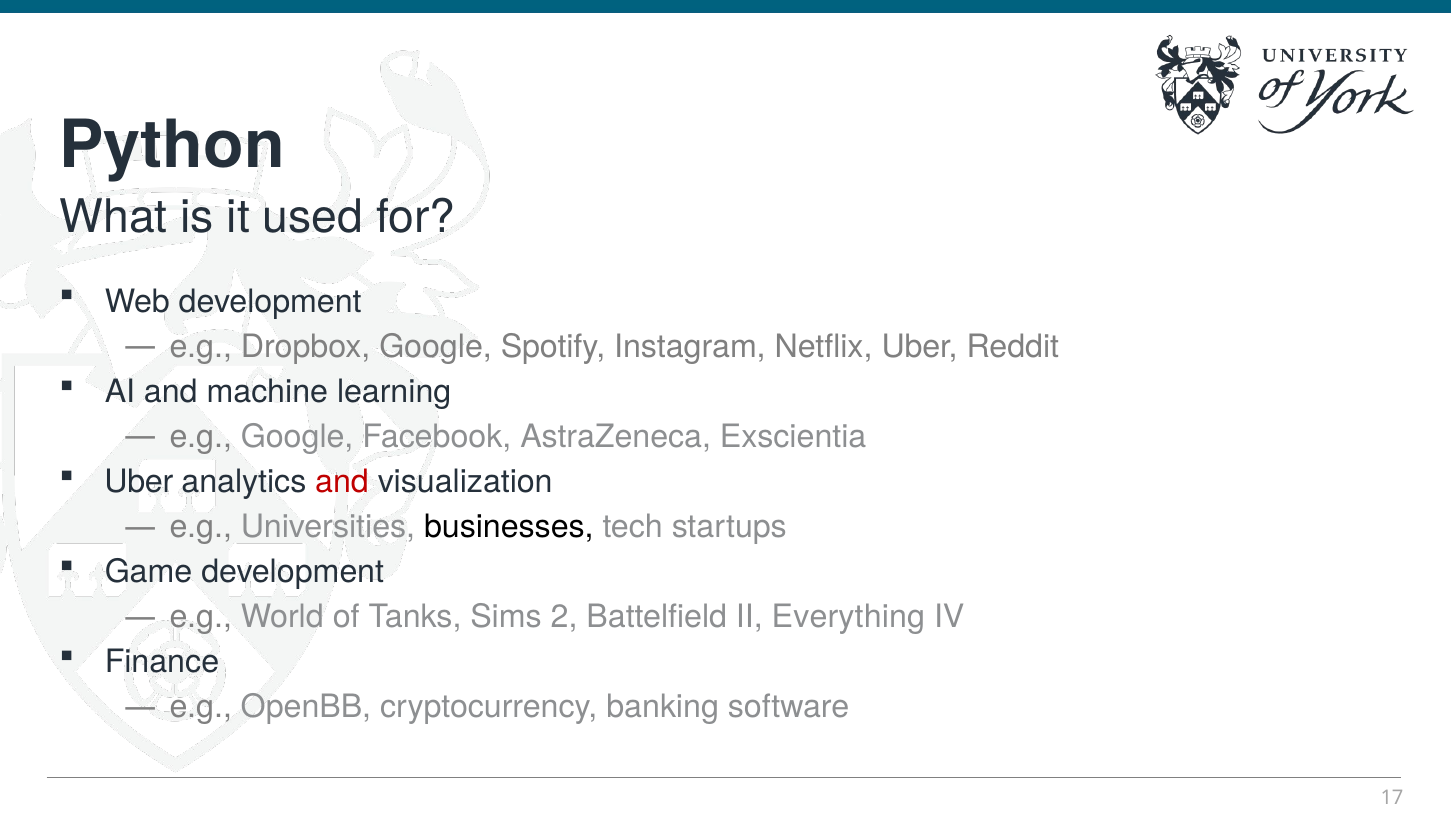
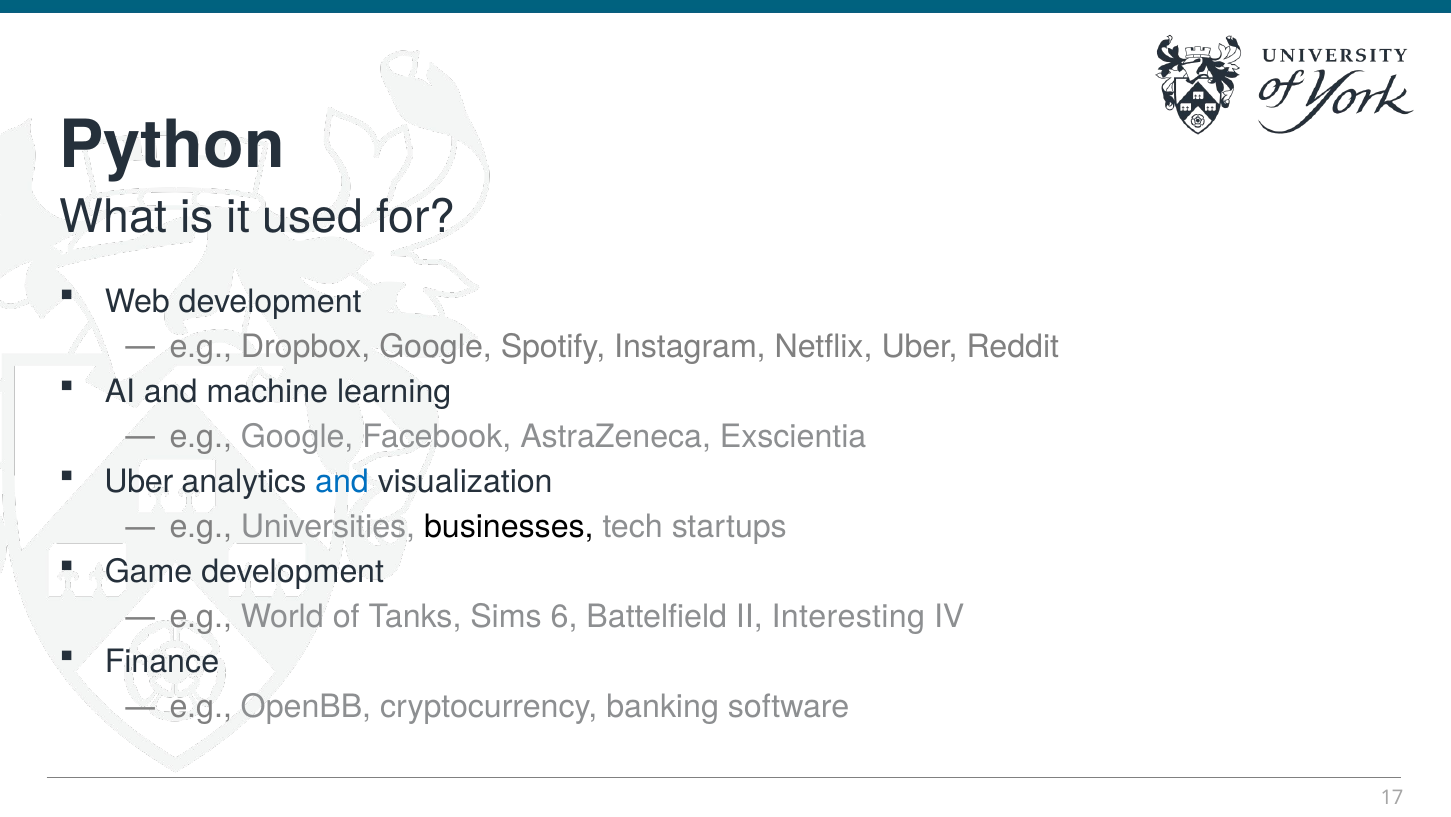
and at (342, 482) colour: red -> blue
2: 2 -> 6
Everything: Everything -> Interesting
